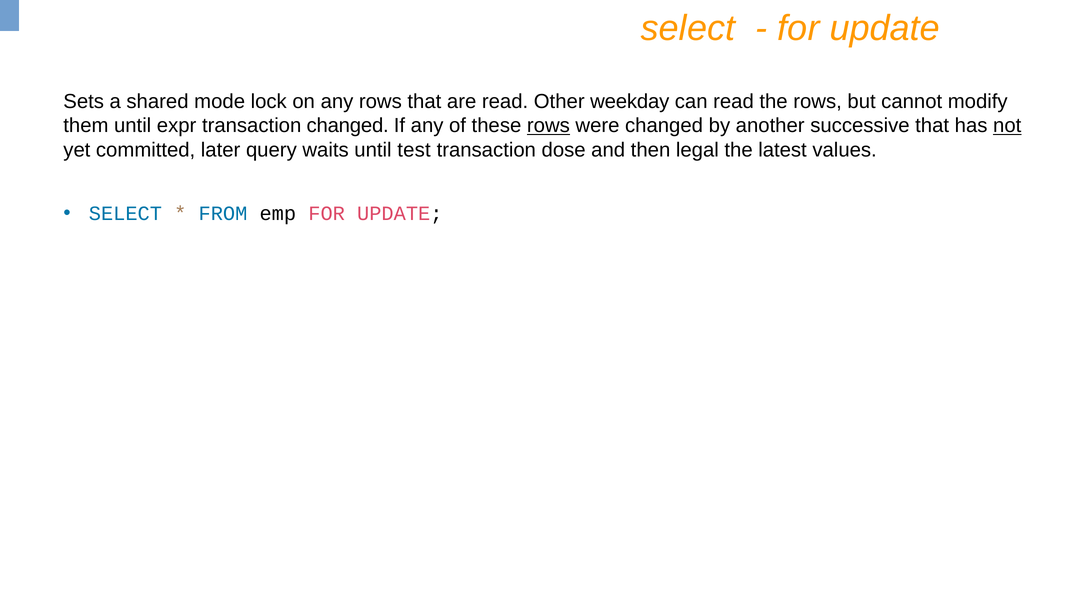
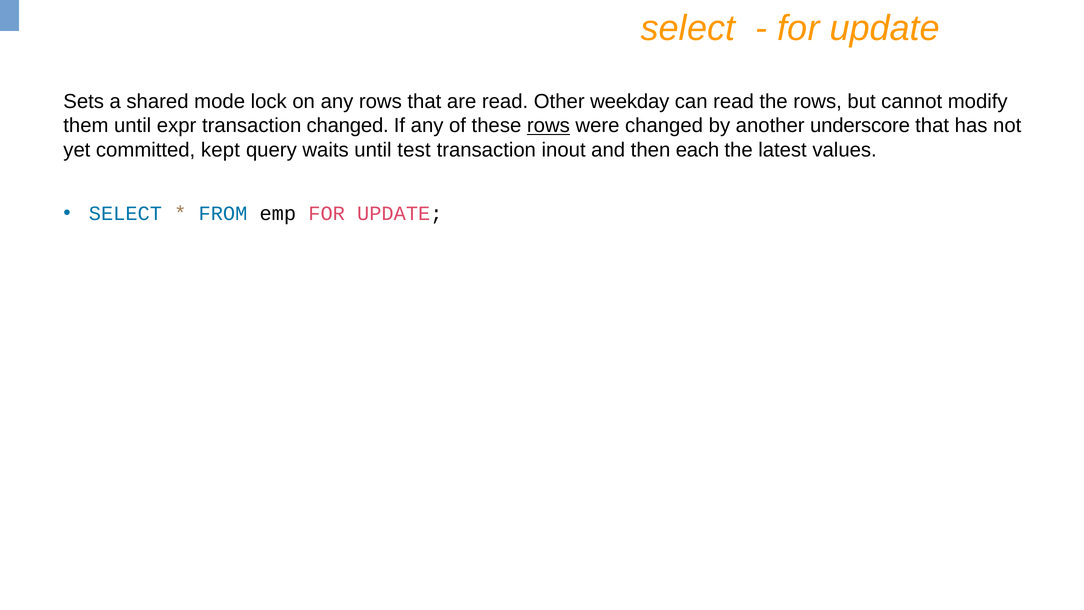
successive: successive -> underscore
not underline: present -> none
later: later -> kept
dose: dose -> inout
legal: legal -> each
